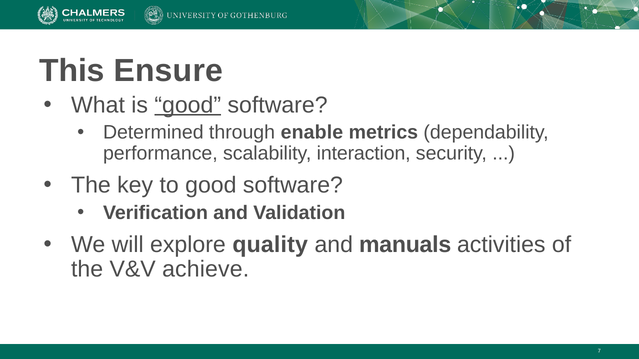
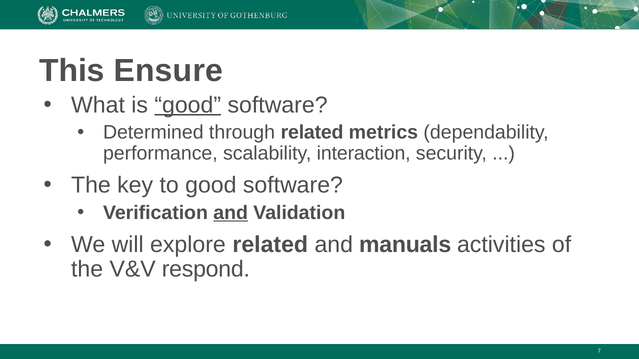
through enable: enable -> related
and at (231, 213) underline: none -> present
explore quality: quality -> related
achieve: achieve -> respond
